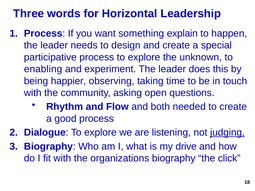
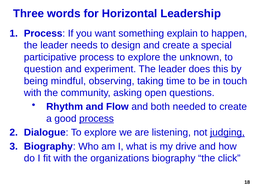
enabling: enabling -> question
happier: happier -> mindful
process at (97, 119) underline: none -> present
